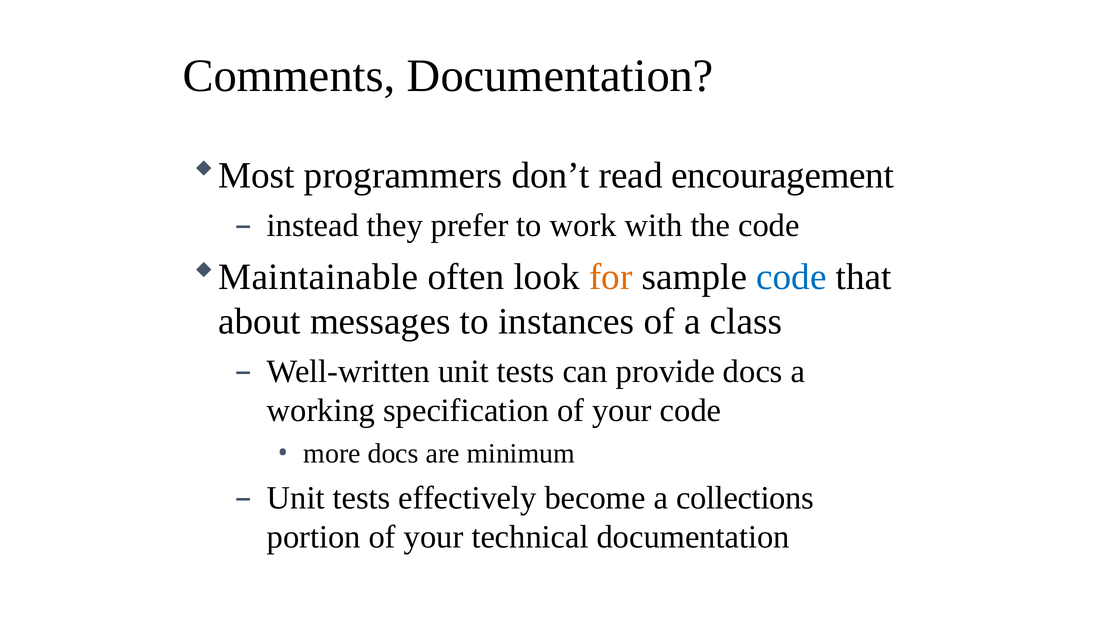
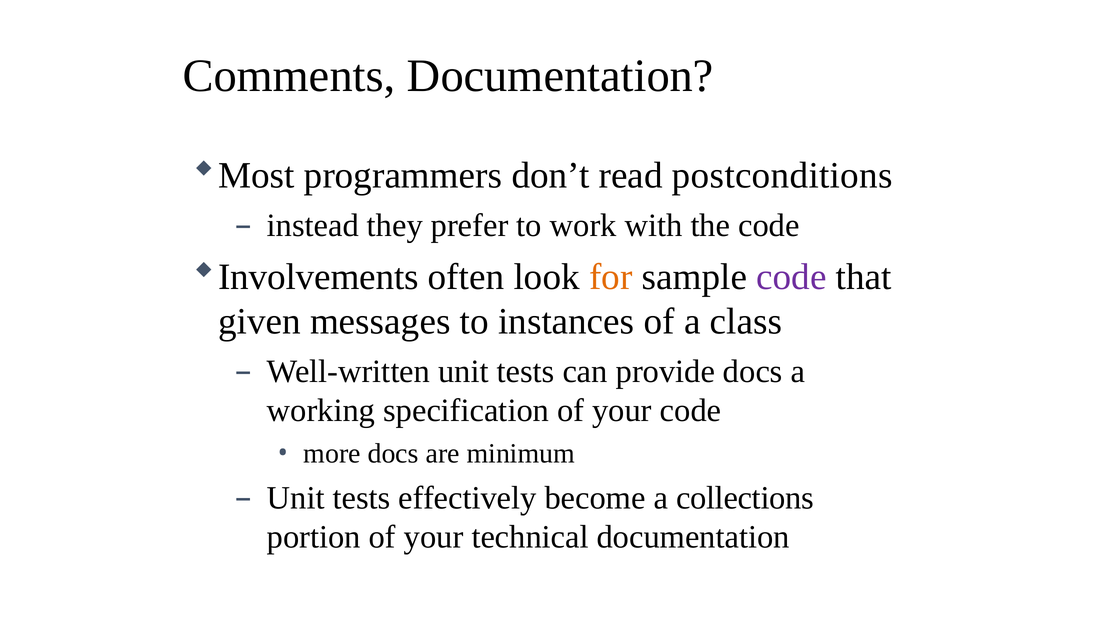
encouragement: encouragement -> postconditions
Maintainable: Maintainable -> Involvements
code at (791, 277) colour: blue -> purple
about: about -> given
